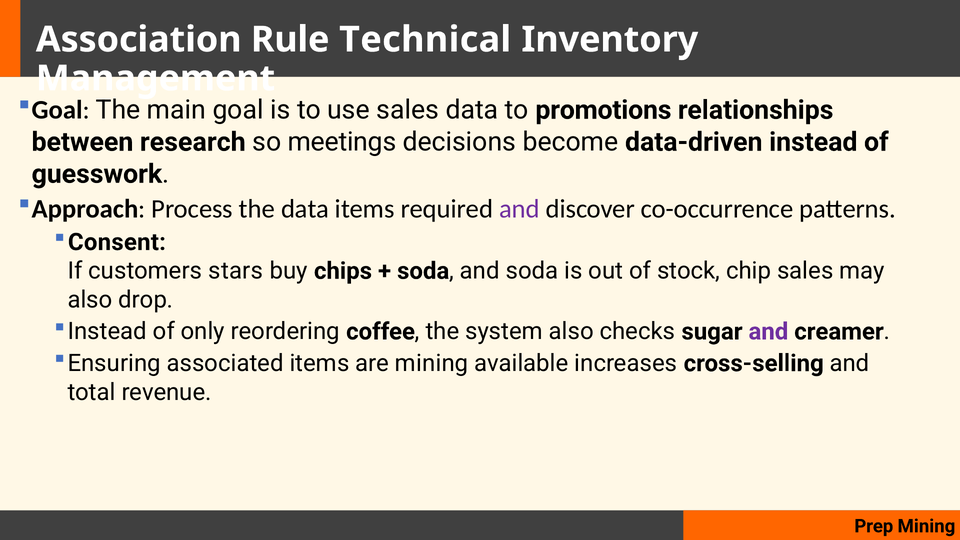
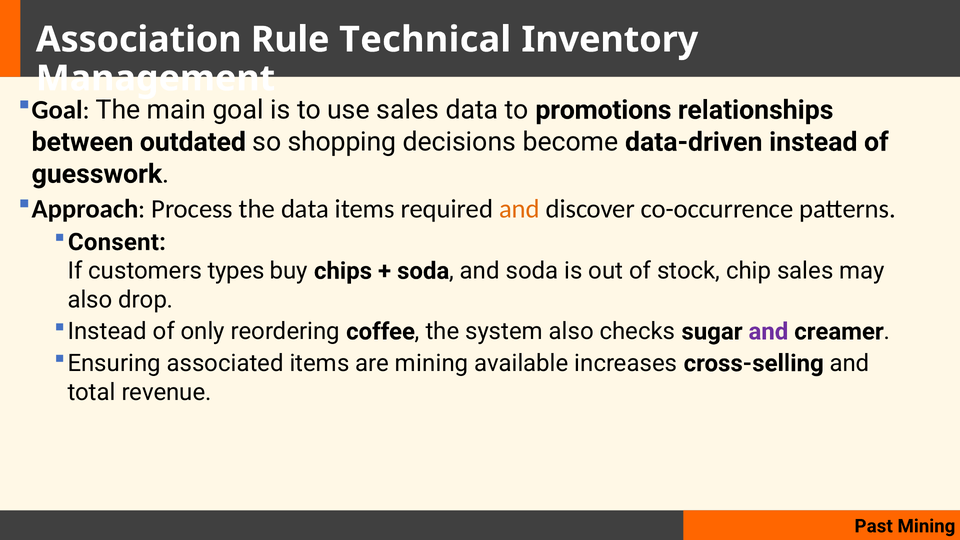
research: research -> outdated
meetings: meetings -> shopping
and at (519, 209) colour: purple -> orange
stars: stars -> types
Prep: Prep -> Past
